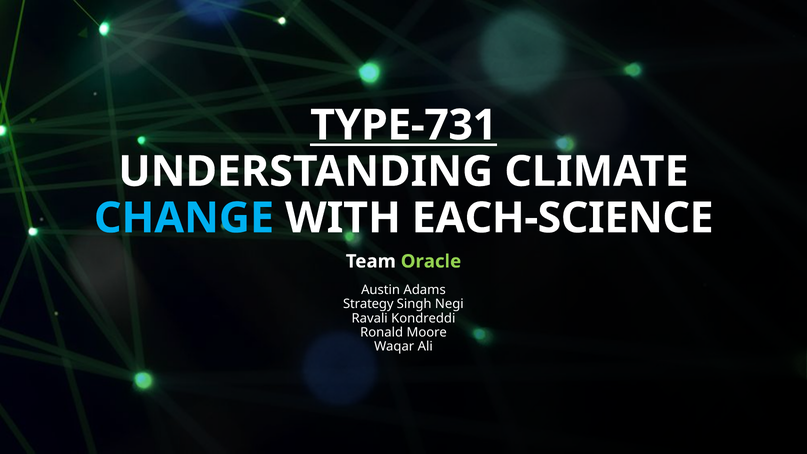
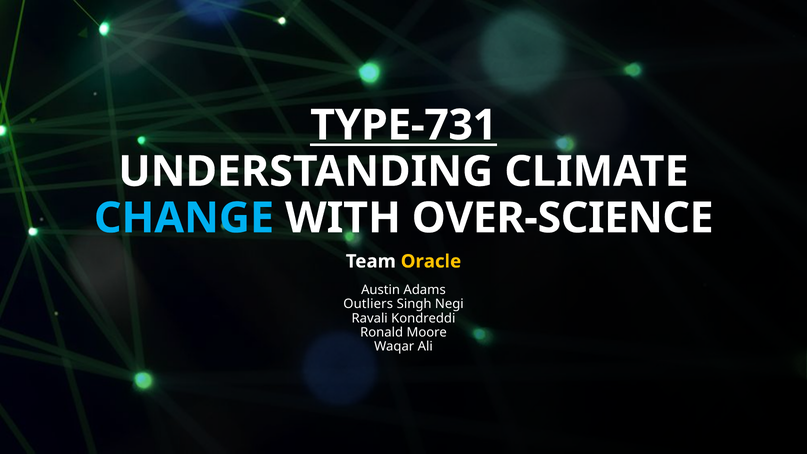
EACH-SCIENCE: EACH-SCIENCE -> OVER-SCIENCE
Oracle colour: light green -> yellow
Strategy: Strategy -> Outliers
